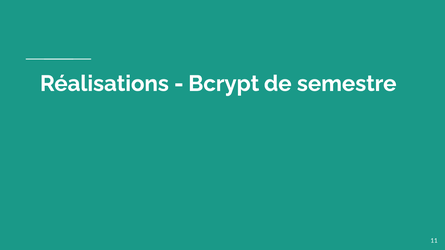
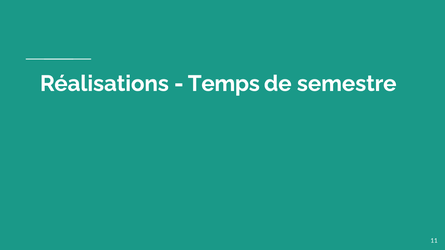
Bcrypt: Bcrypt -> Temps
